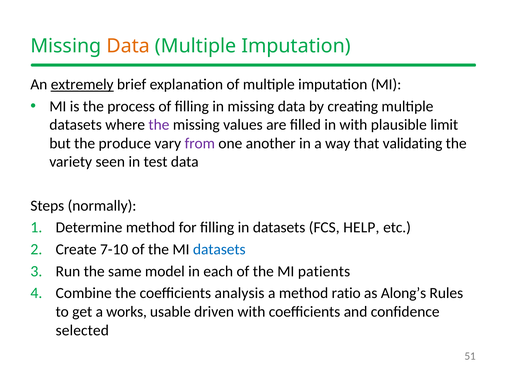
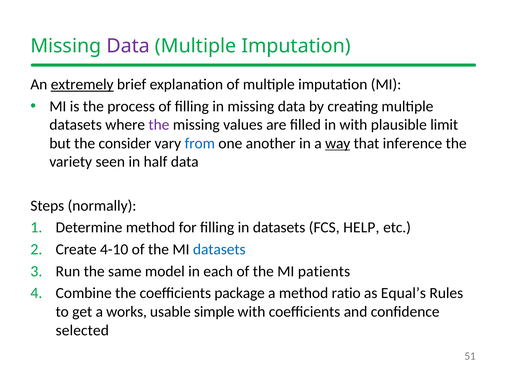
Data at (128, 46) colour: orange -> purple
produce: produce -> consider
from colour: purple -> blue
way underline: none -> present
validating: validating -> inference
test: test -> half
7-10: 7-10 -> 4-10
analysis: analysis -> package
Along’s: Along’s -> Equal’s
driven: driven -> simple
